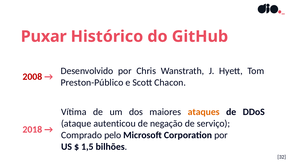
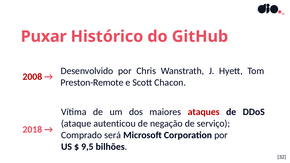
Preston-Público: Preston-Público -> Preston-Remote
ataques colour: orange -> red
pelo: pelo -> será
1,5: 1,5 -> 9,5
